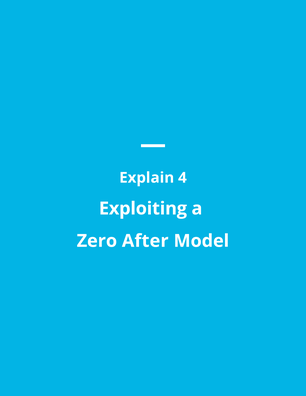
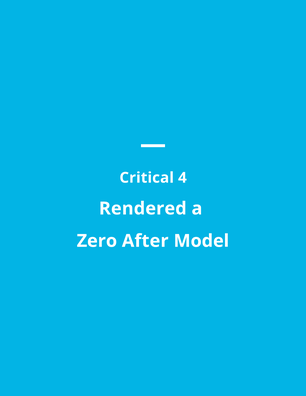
Explain: Explain -> Critical
Exploiting: Exploiting -> Rendered
